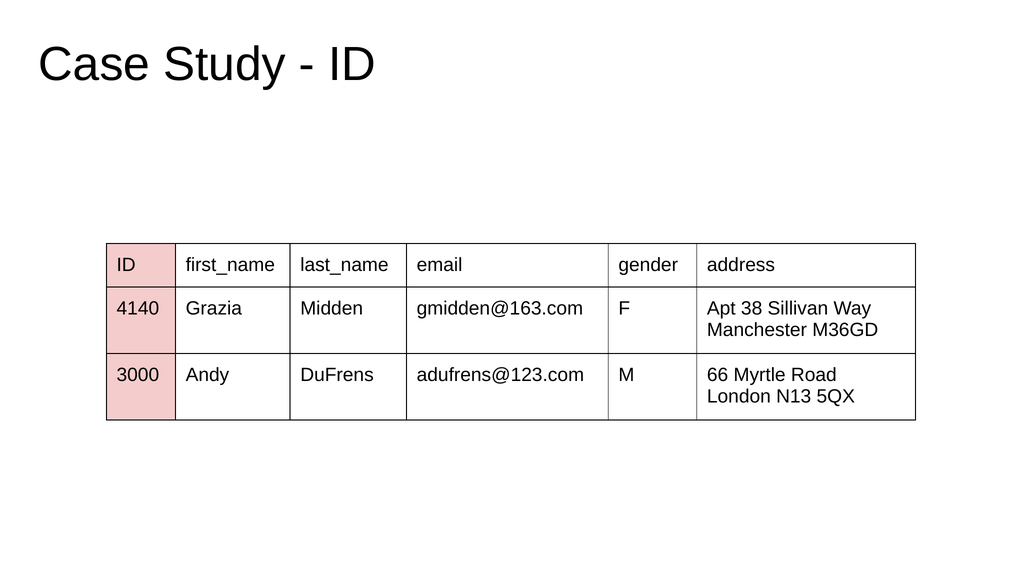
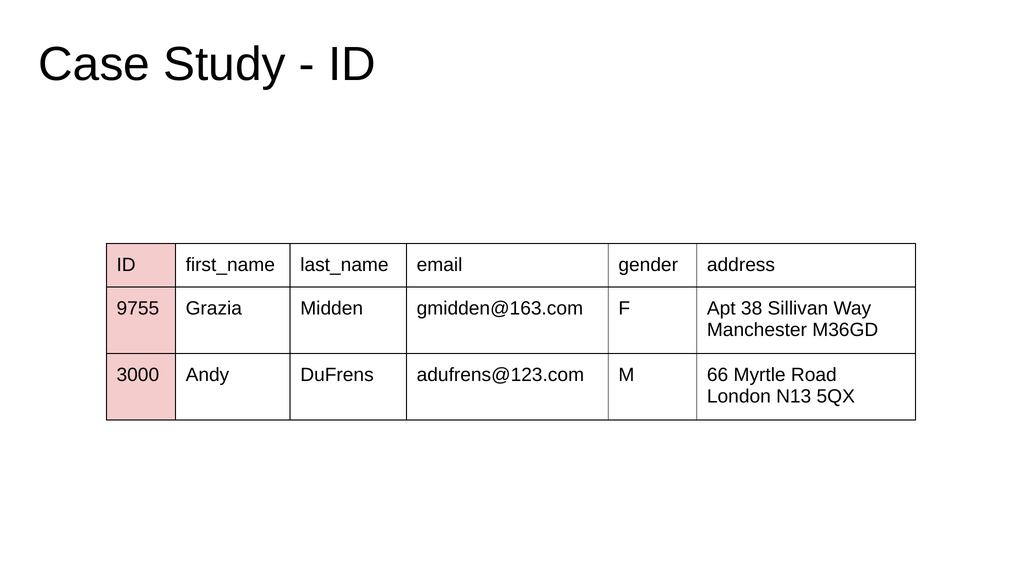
4140: 4140 -> 9755
